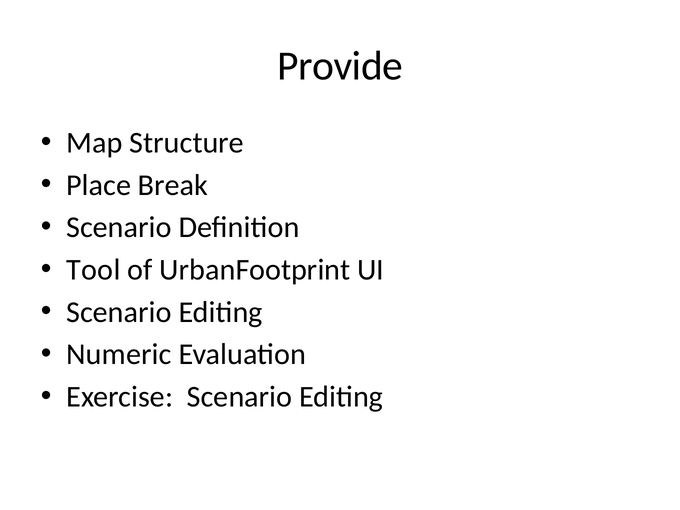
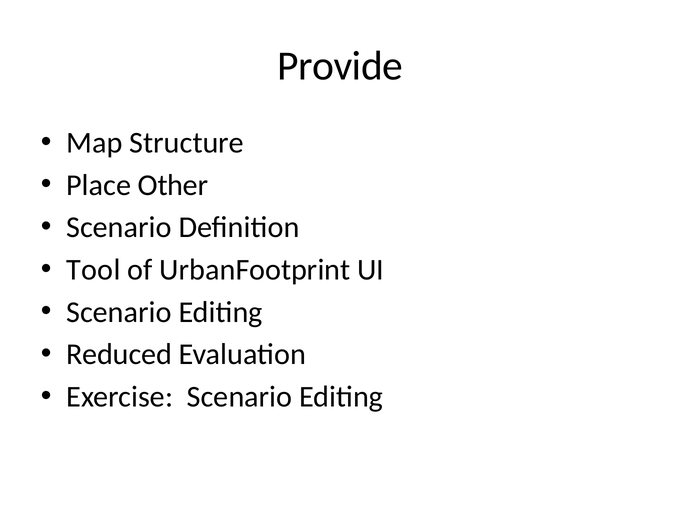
Break: Break -> Other
Numeric: Numeric -> Reduced
